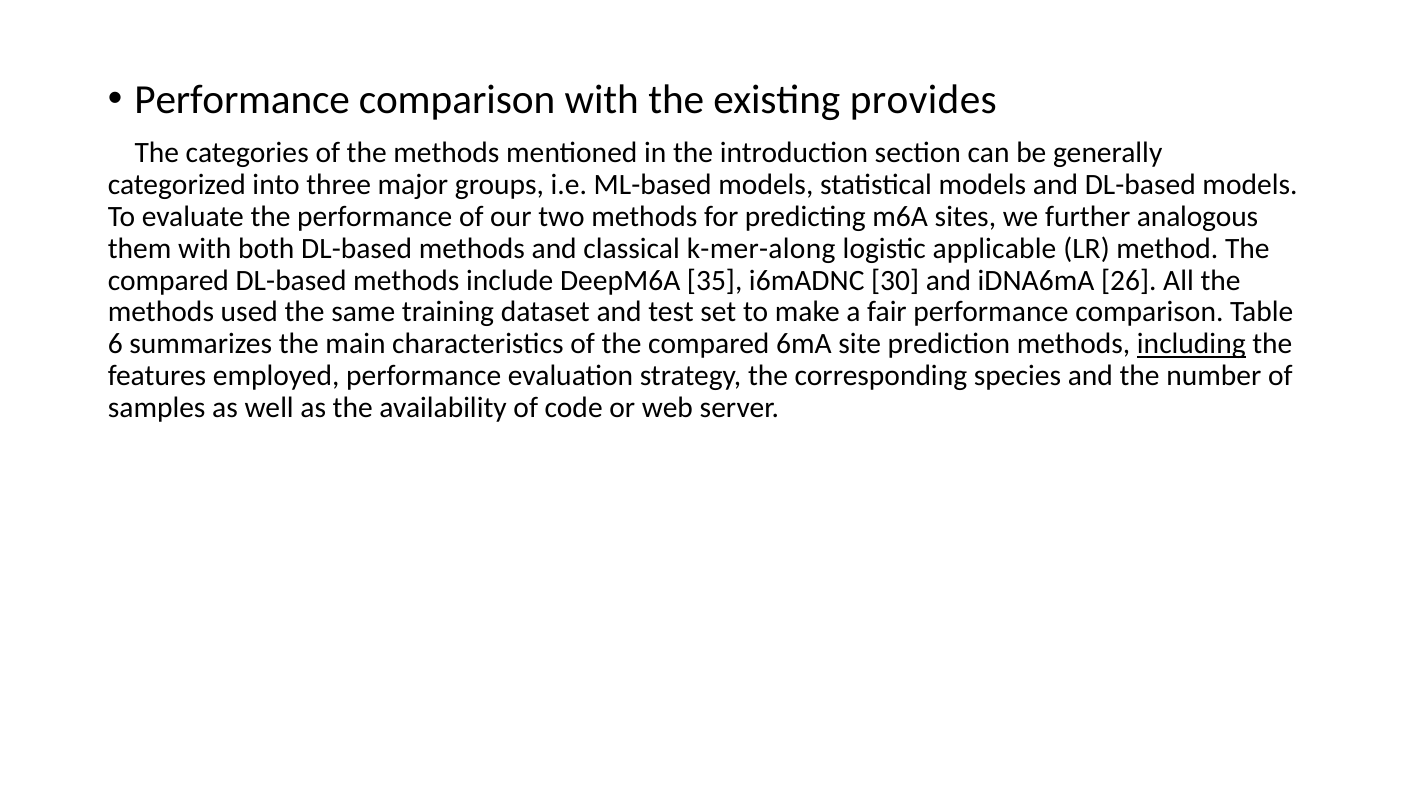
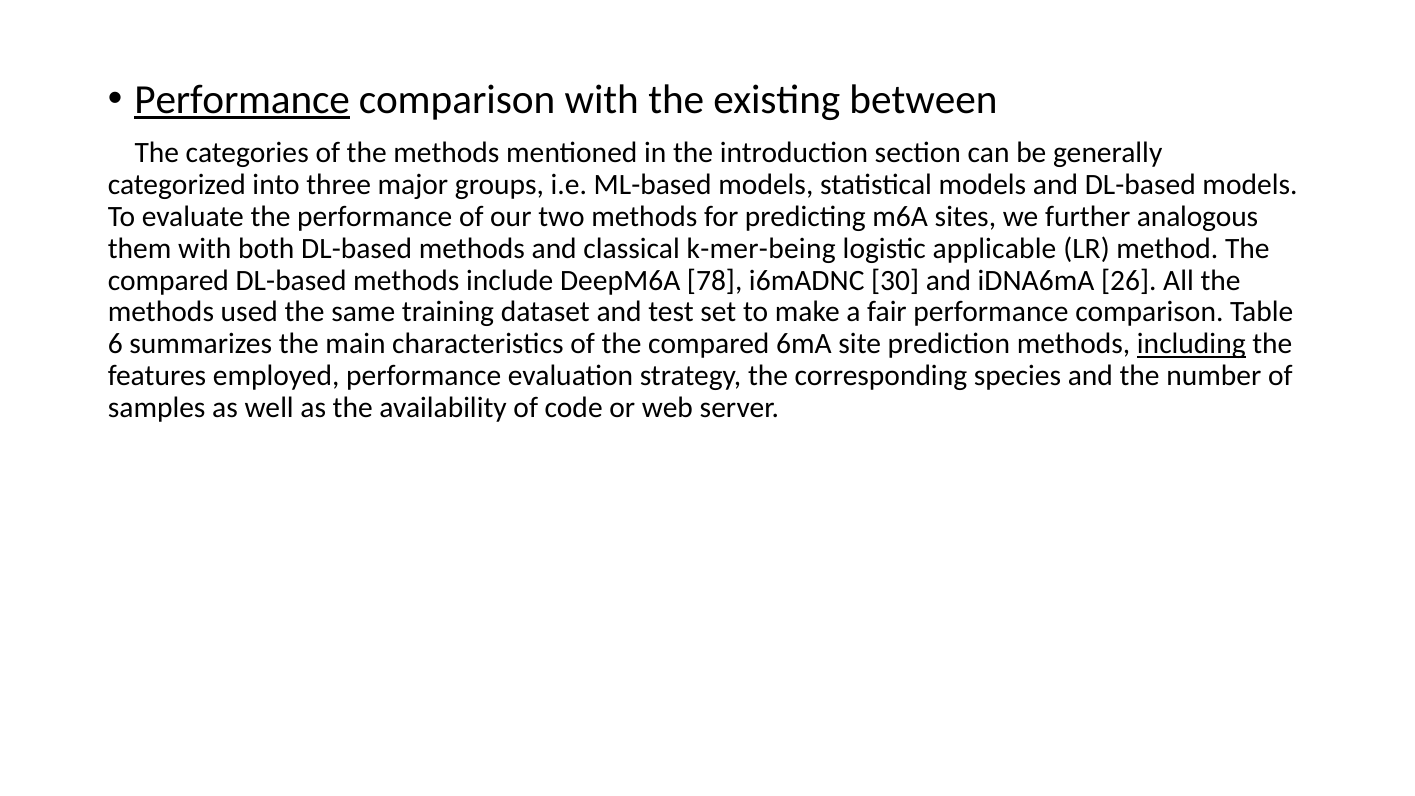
Performance at (242, 100) underline: none -> present
provides: provides -> between
k-mer-along: k-mer-along -> k-mer-being
35: 35 -> 78
